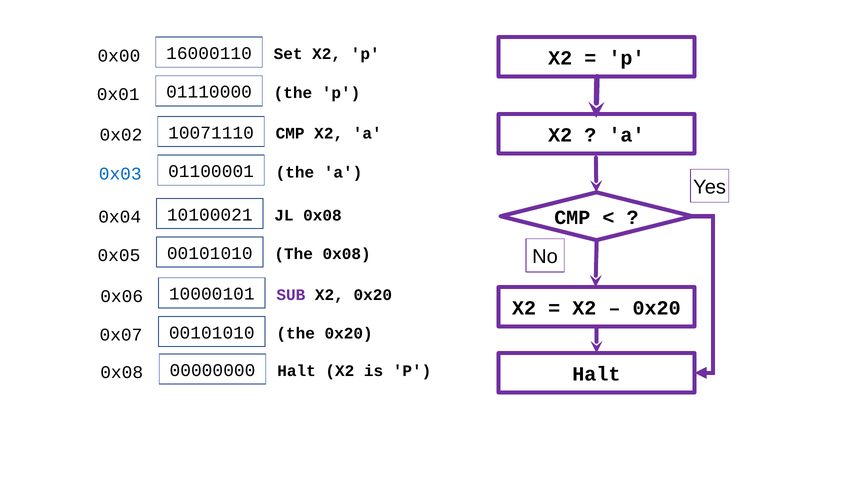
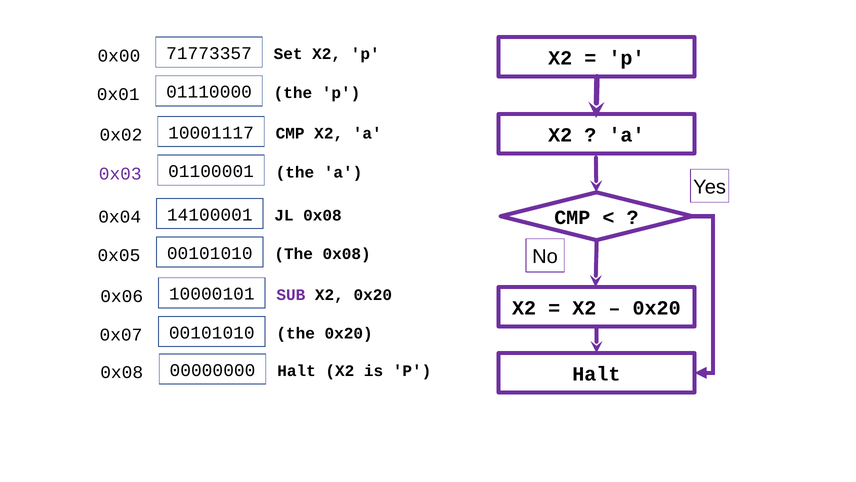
16000110: 16000110 -> 71773357
10071110: 10071110 -> 10001117
0x03 colour: blue -> purple
10100021: 10100021 -> 14100001
